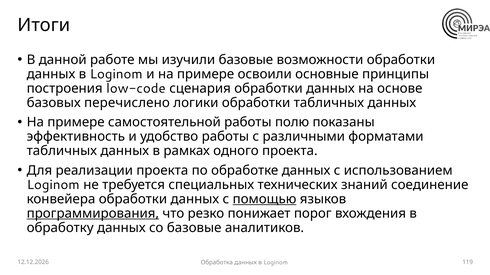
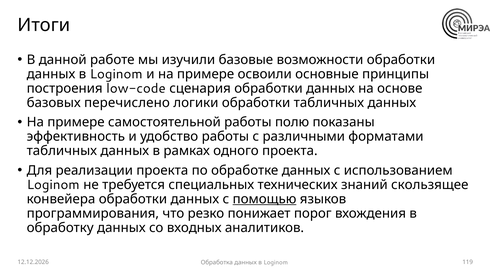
соединение: соединение -> скользящее
программирования underline: present -> none
со базовые: базовые -> входных
